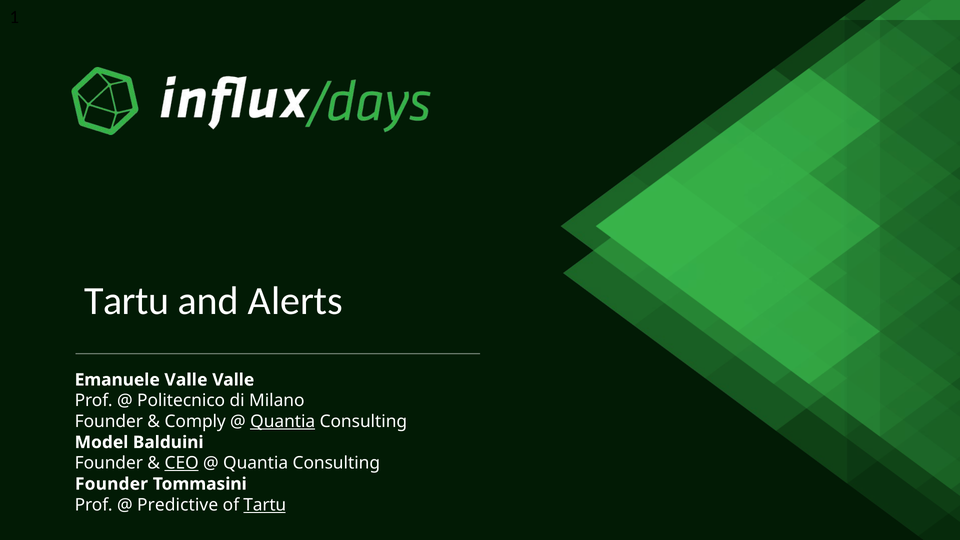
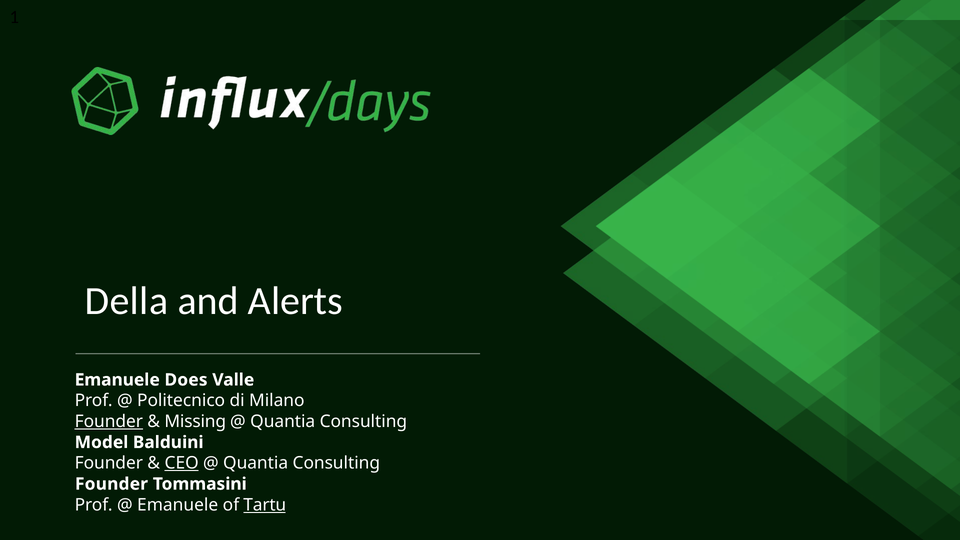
Tartu at (127, 301): Tartu -> Della
Emanuele Valle: Valle -> Does
Founder at (109, 422) underline: none -> present
Comply: Comply -> Missing
Quantia at (283, 422) underline: present -> none
Predictive at (178, 505): Predictive -> Emanuele
